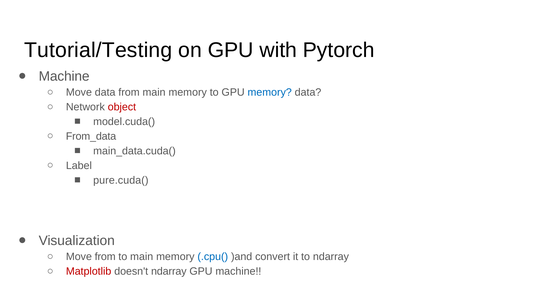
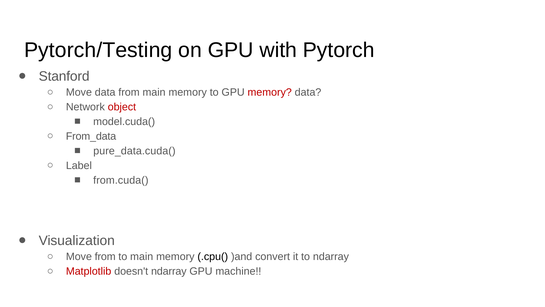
Tutorial/Testing: Tutorial/Testing -> Pytorch/Testing
Machine at (64, 76): Machine -> Stanford
memory at (270, 92) colour: blue -> red
main_data.cuda(: main_data.cuda( -> pure_data.cuda(
pure.cuda(: pure.cuda( -> from.cuda(
.cpu( colour: blue -> black
